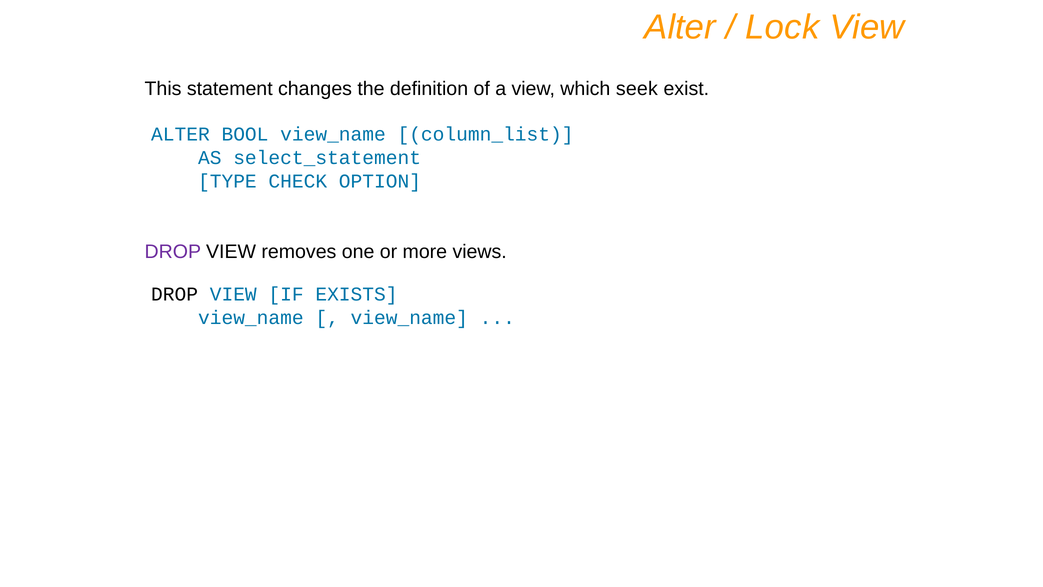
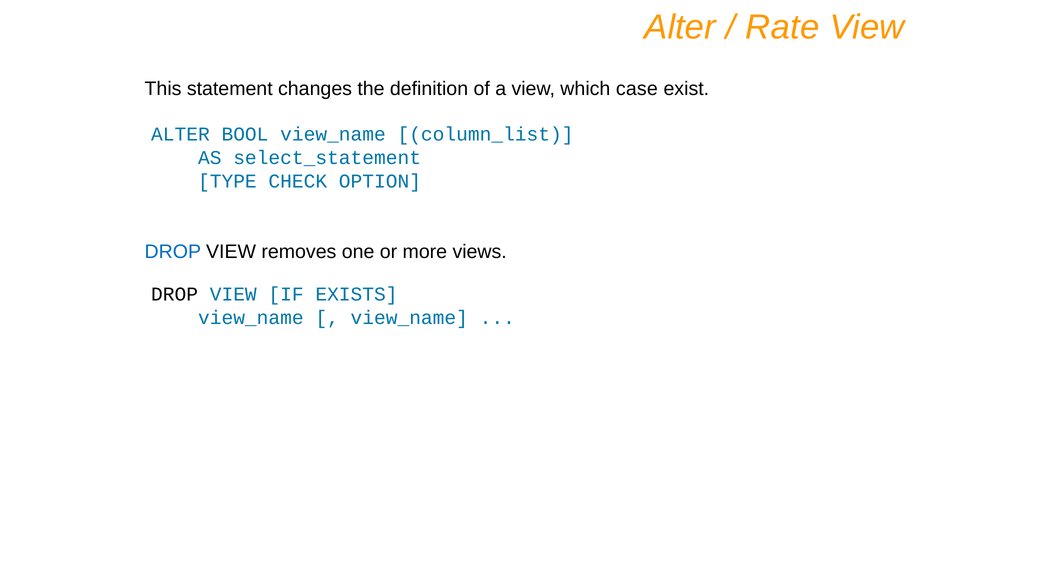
Lock: Lock -> Rate
seek: seek -> case
DROP at (173, 252) colour: purple -> blue
